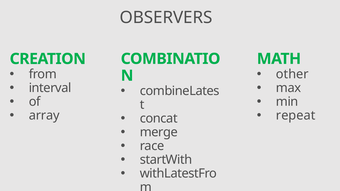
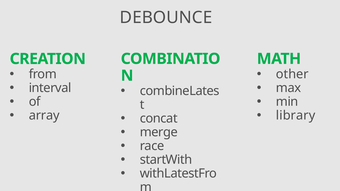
OBSERVERS: OBSERVERS -> DEBOUNCE
repeat: repeat -> library
